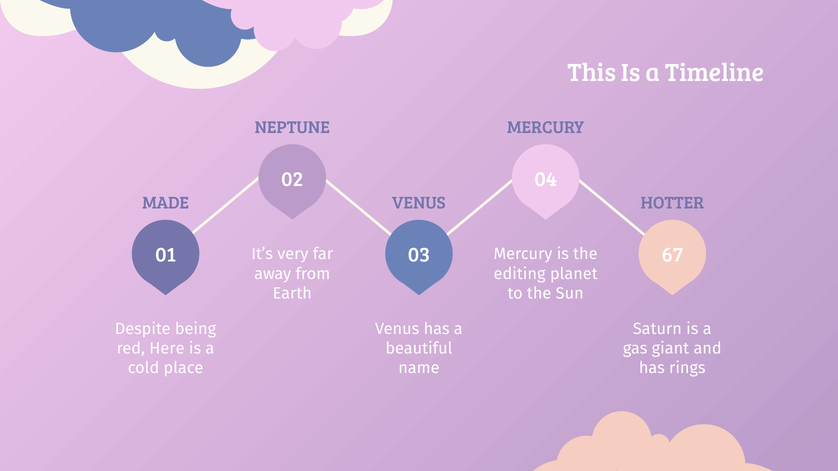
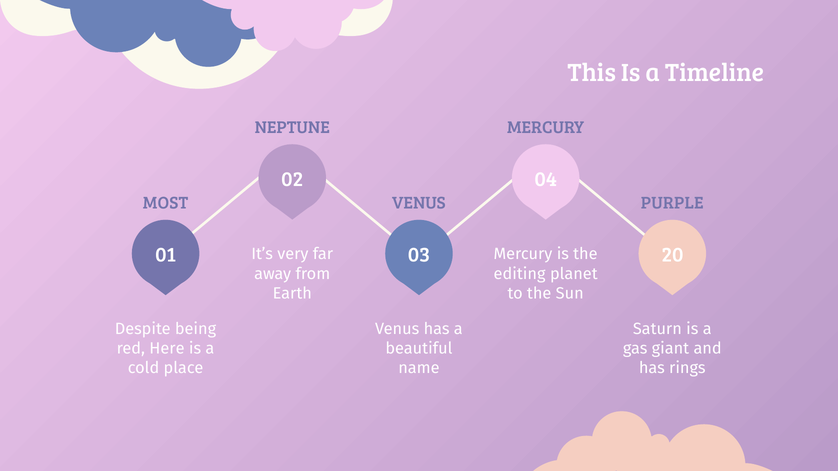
MADE: MADE -> MOST
HOTTER: HOTTER -> PURPLE
67: 67 -> 20
